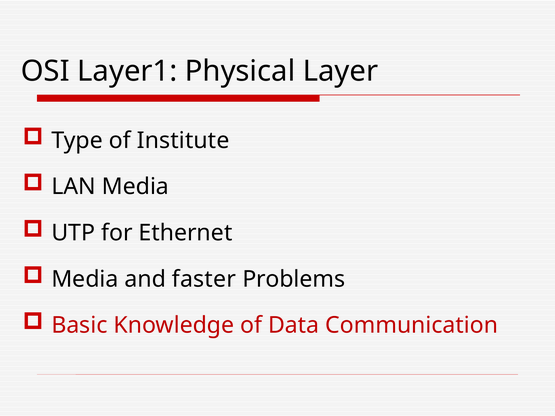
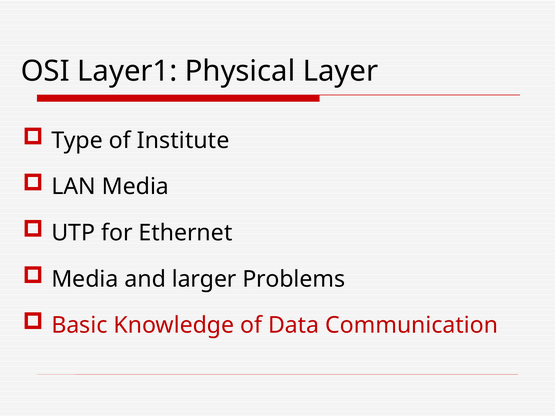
faster: faster -> larger
